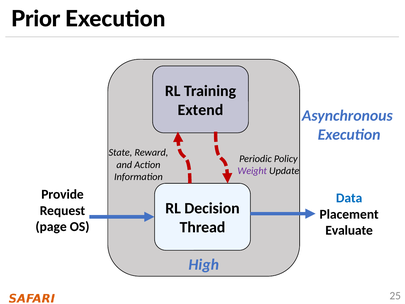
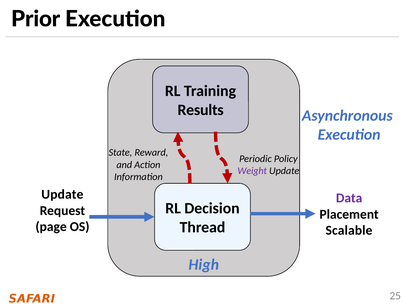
Extend: Extend -> Results
Provide at (62, 194): Provide -> Update
Data colour: blue -> purple
Evaluate: Evaluate -> Scalable
